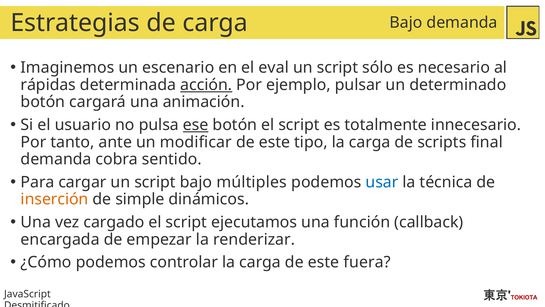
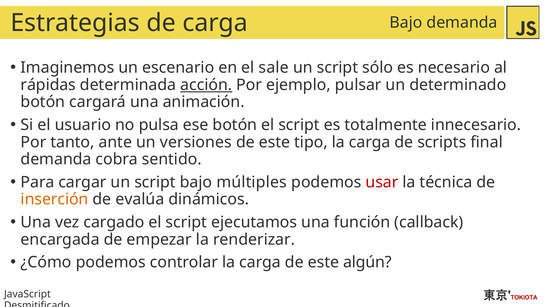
eval: eval -> sale
ese underline: present -> none
modificar: modificar -> versiones
usar colour: blue -> red
simple: simple -> evalúa
fuera: fuera -> algún
